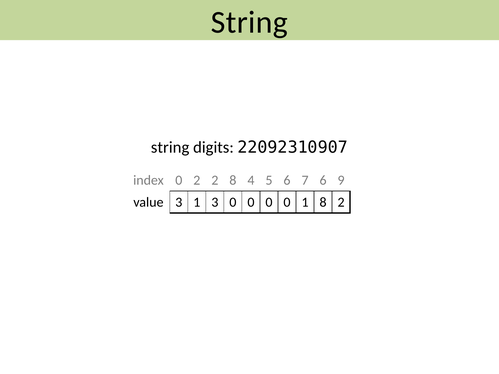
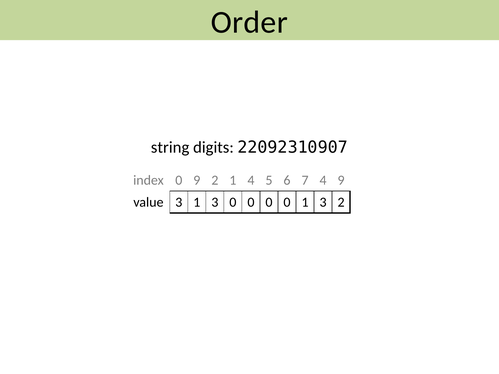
String at (249, 22): String -> Order
0 2: 2 -> 9
2 8: 8 -> 1
7 6: 6 -> 4
0 1 8: 8 -> 3
